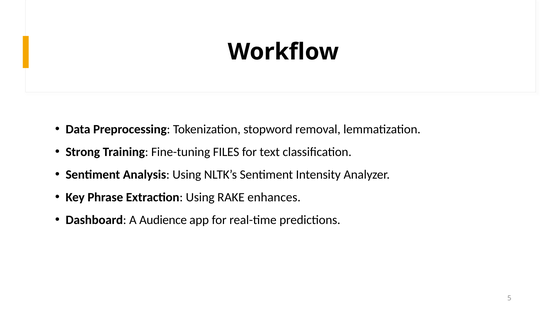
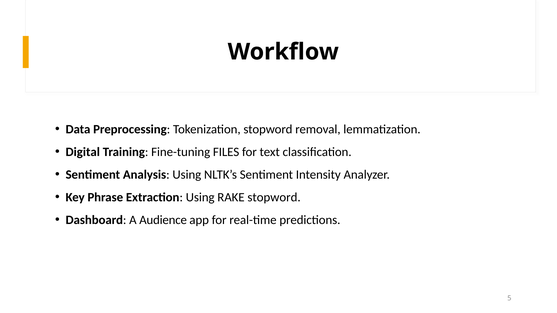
Strong: Strong -> Digital
RAKE enhances: enhances -> stopword
